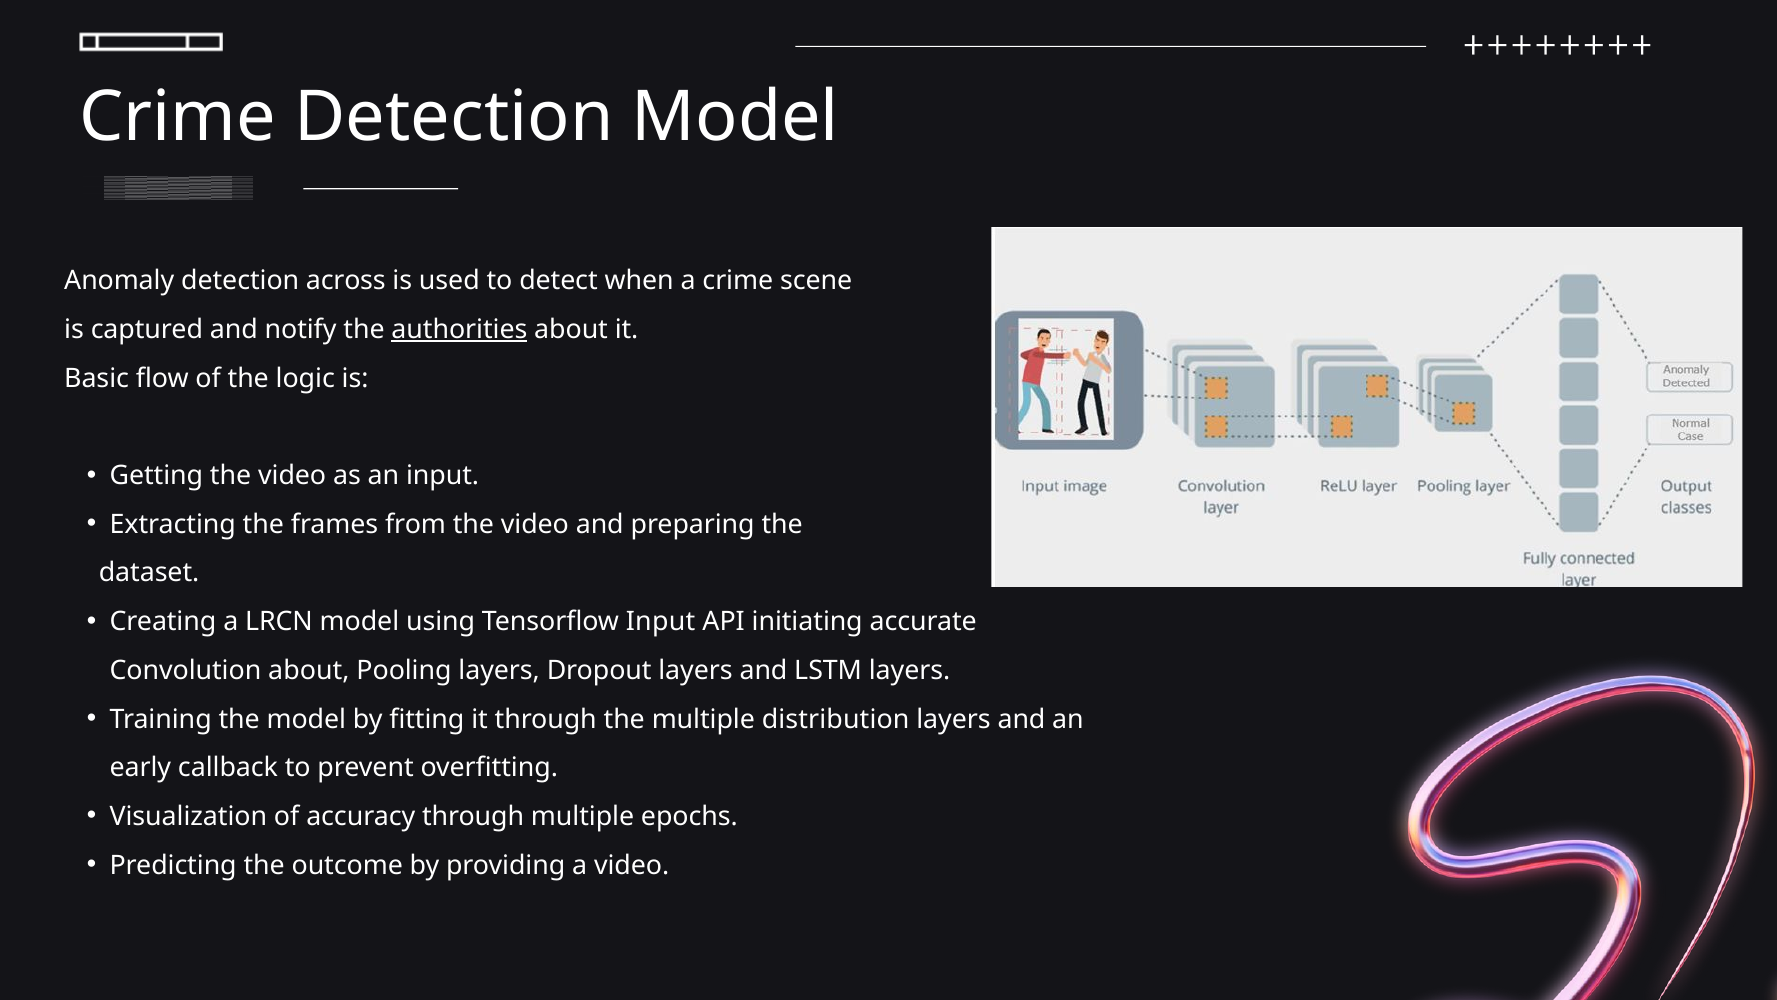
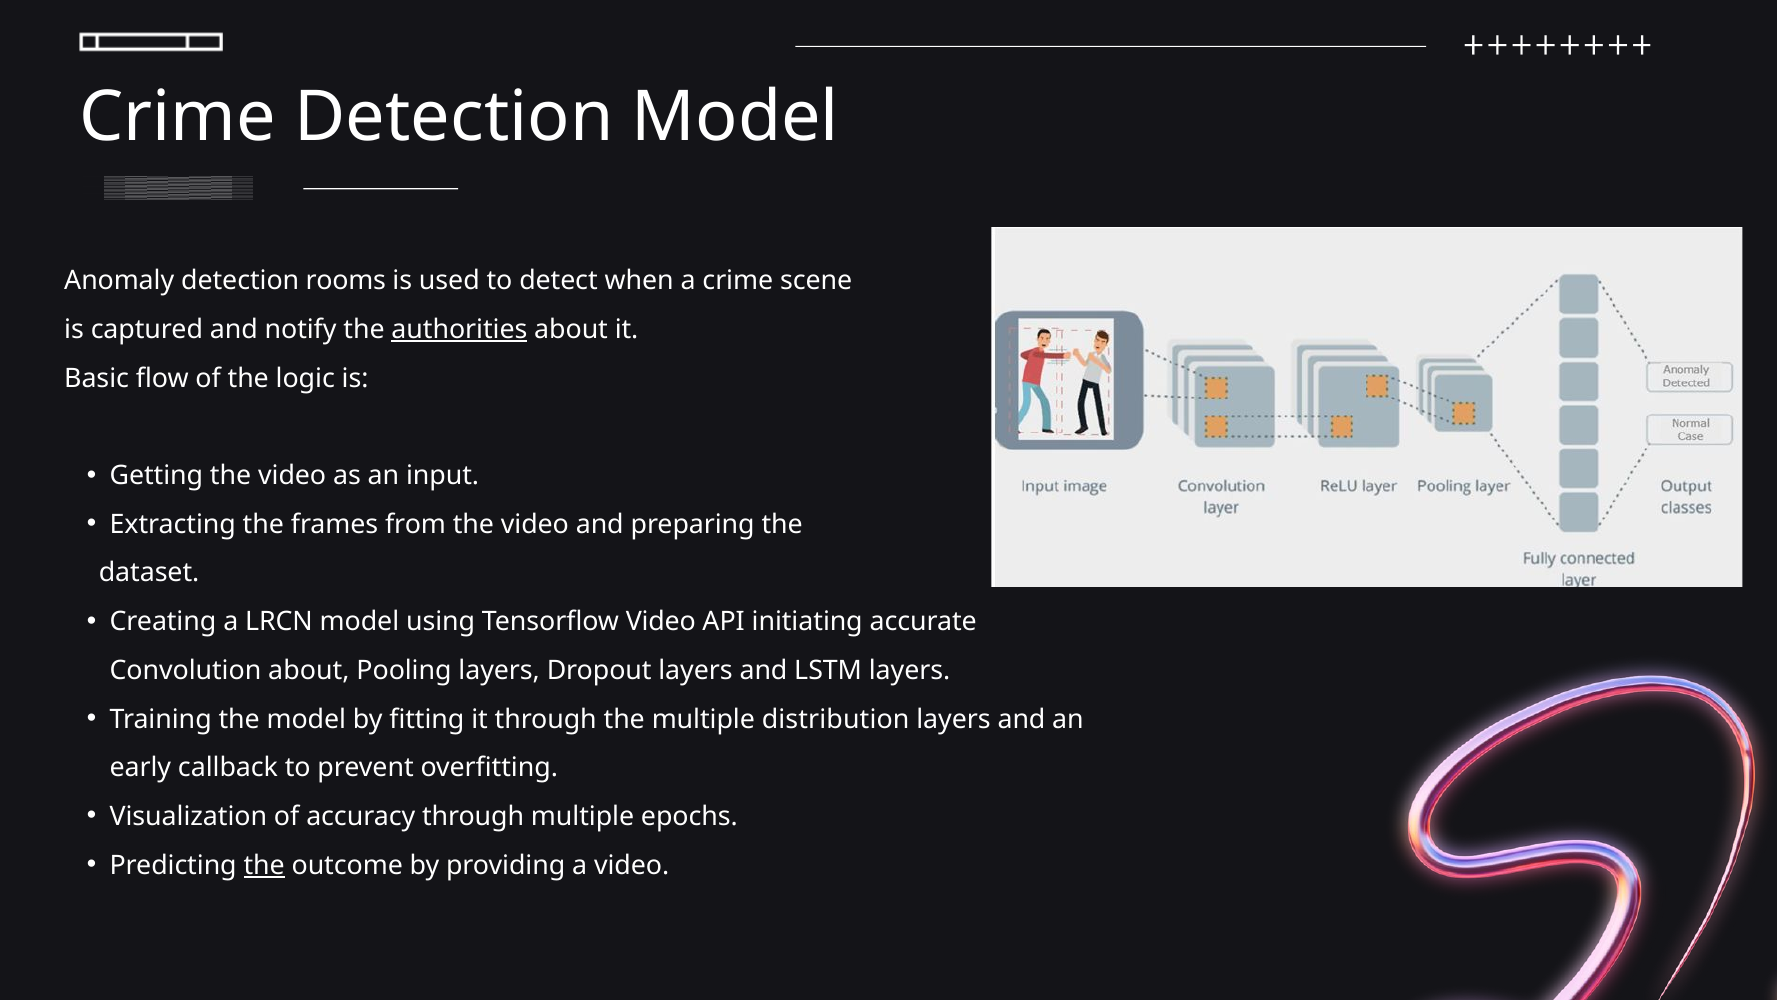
across: across -> rooms
Tensorflow Input: Input -> Video
the at (264, 865) underline: none -> present
